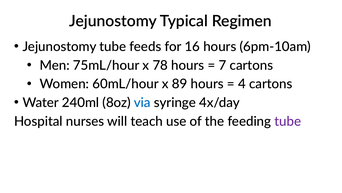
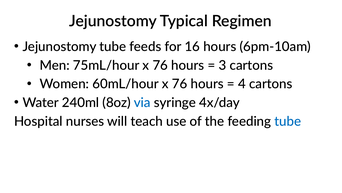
75mL/hour x 78: 78 -> 76
7: 7 -> 3
60mL/hour x 89: 89 -> 76
tube at (288, 121) colour: purple -> blue
